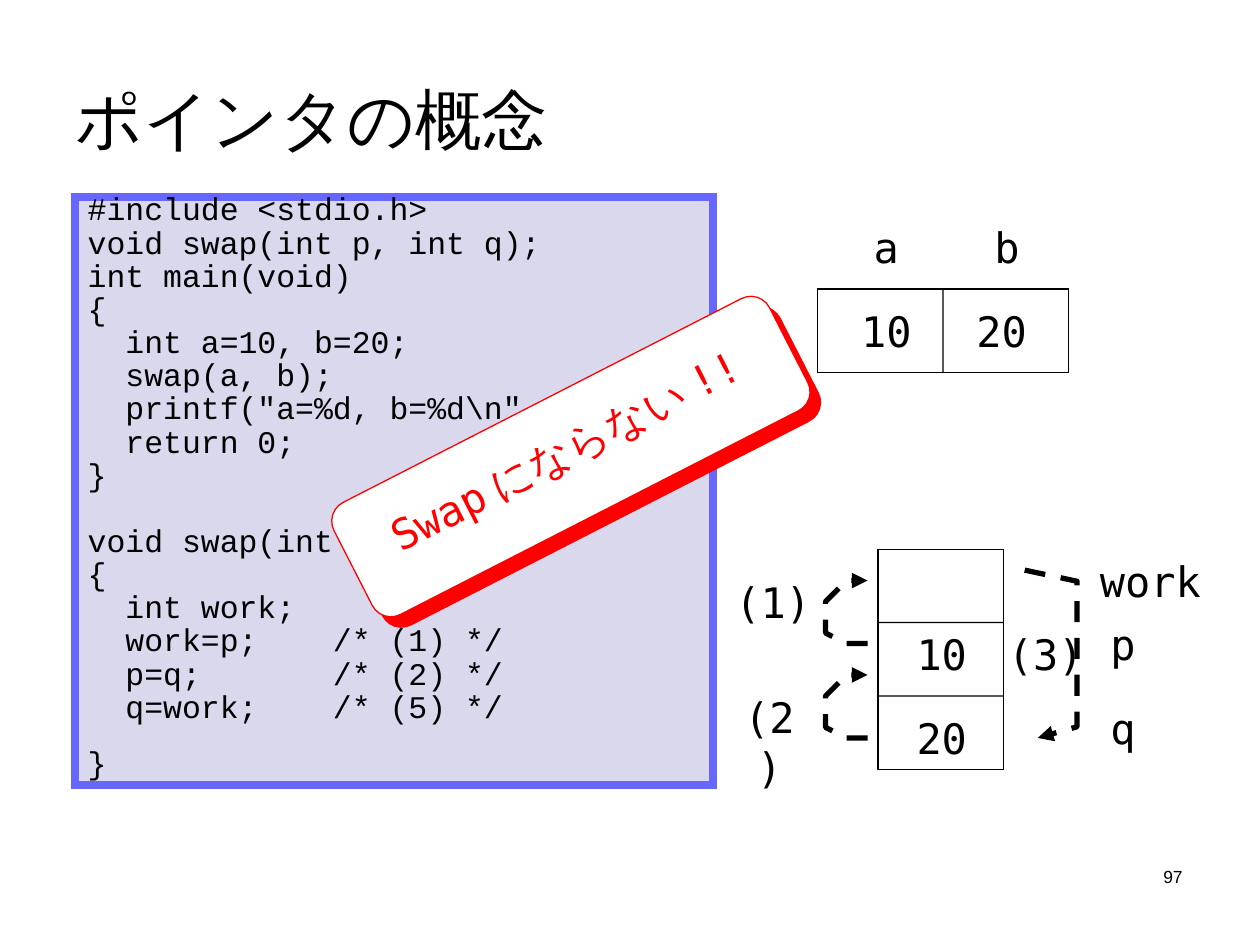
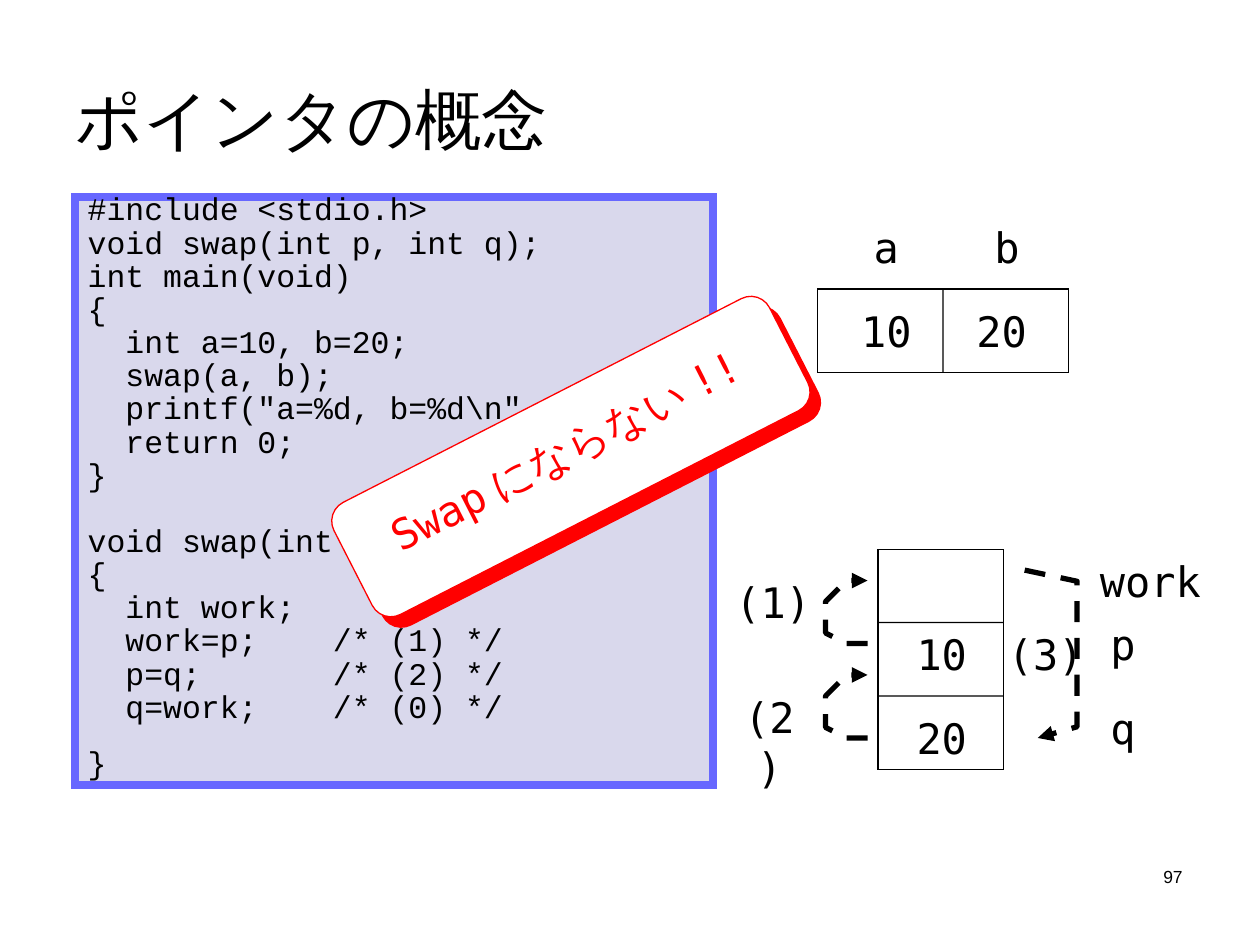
5 at (418, 707): 5 -> 0
